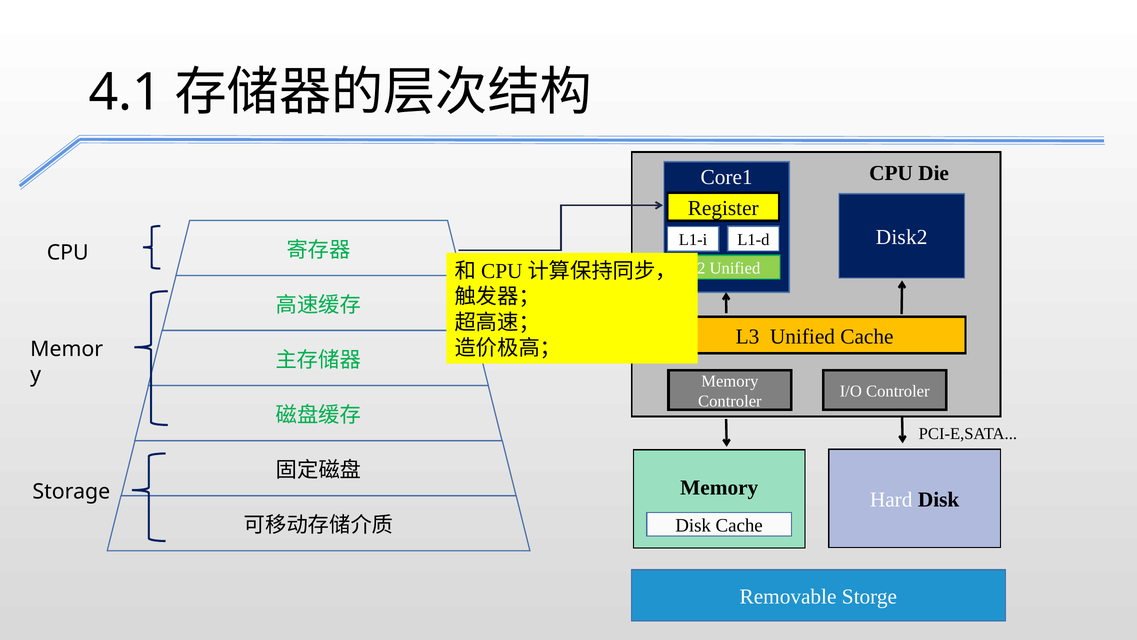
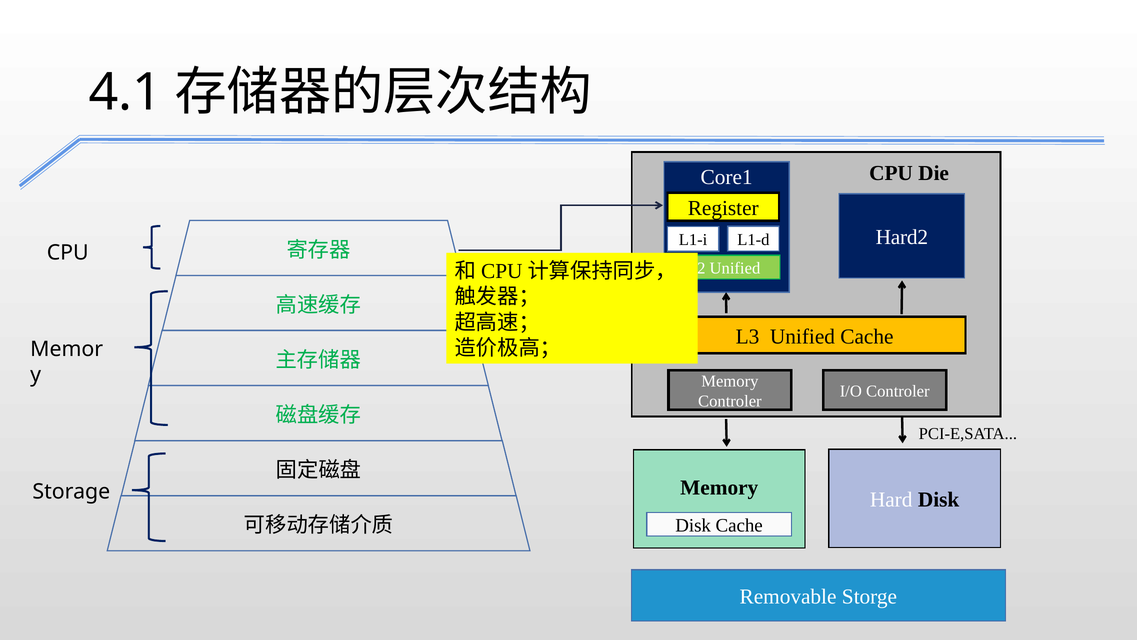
Disk2: Disk2 -> Hard2
